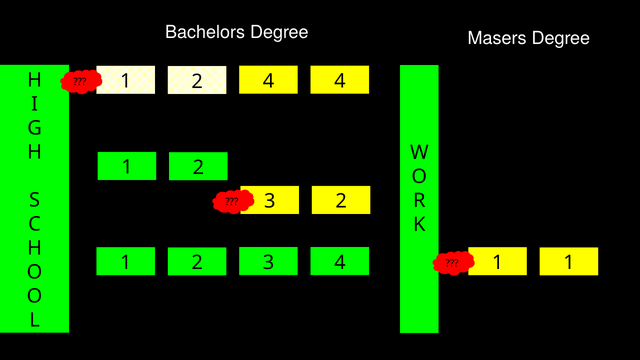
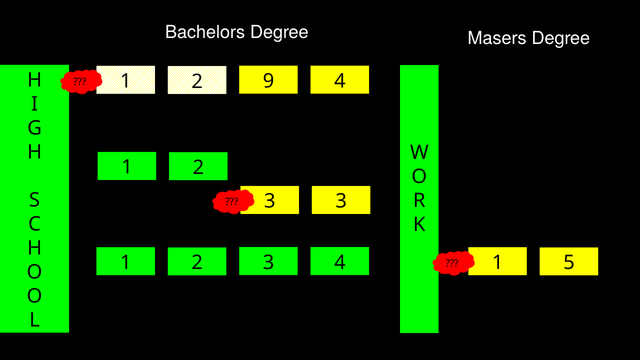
2 4: 4 -> 9
3 2: 2 -> 3
4 1 1: 1 -> 5
